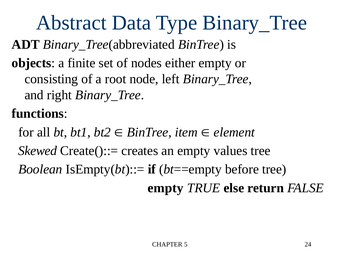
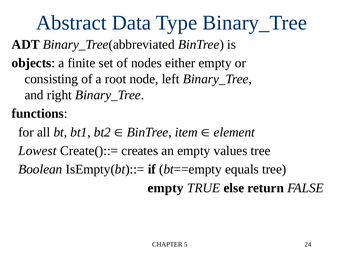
Skewed: Skewed -> Lowest
before: before -> equals
